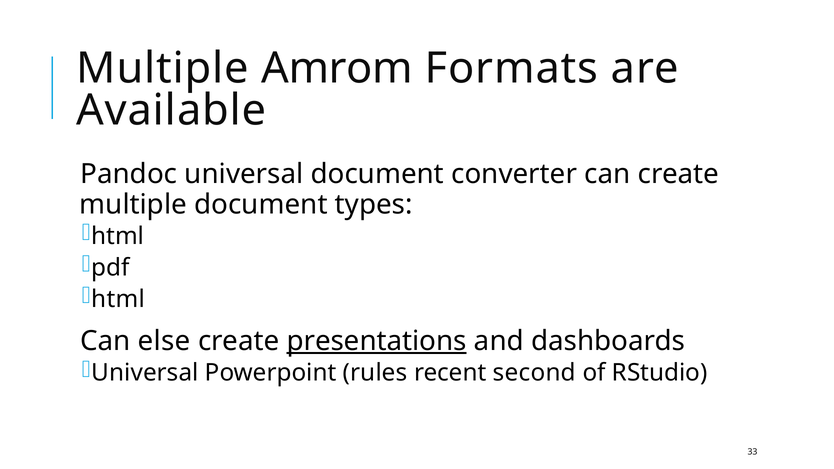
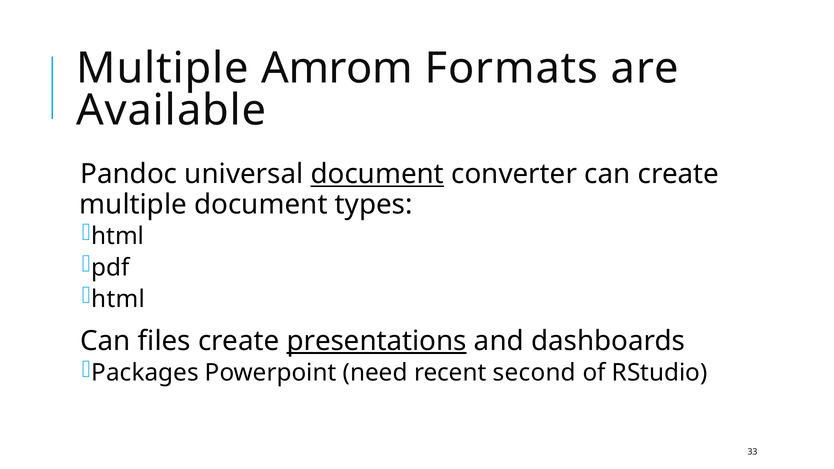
document at (377, 174) underline: none -> present
else: else -> files
Universal at (145, 373): Universal -> Packages
rules: rules -> need
